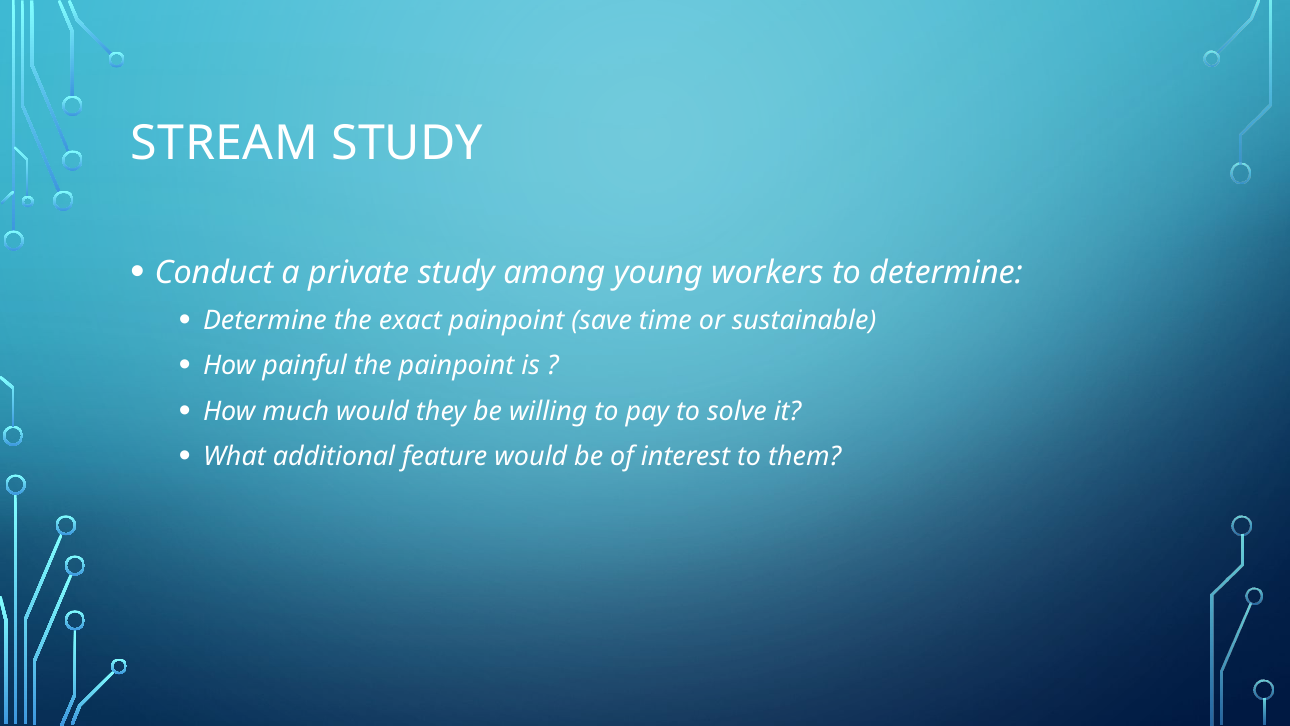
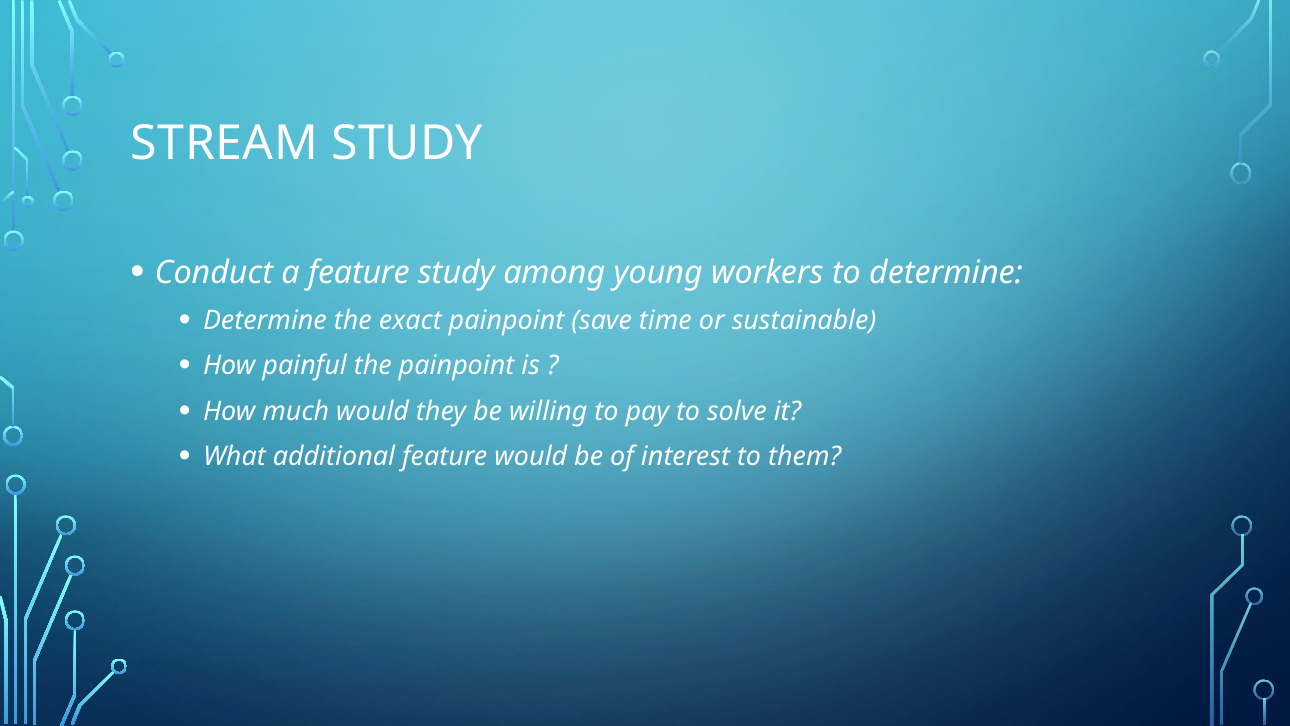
a private: private -> feature
